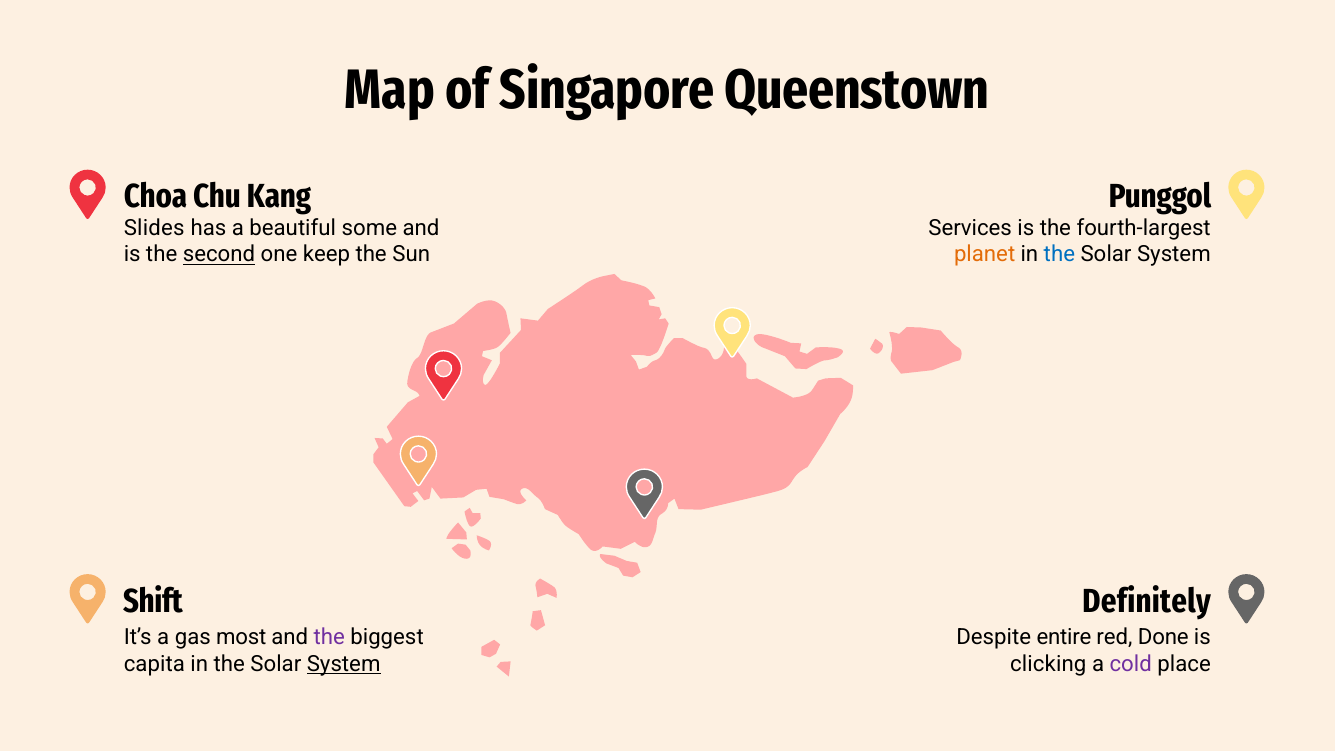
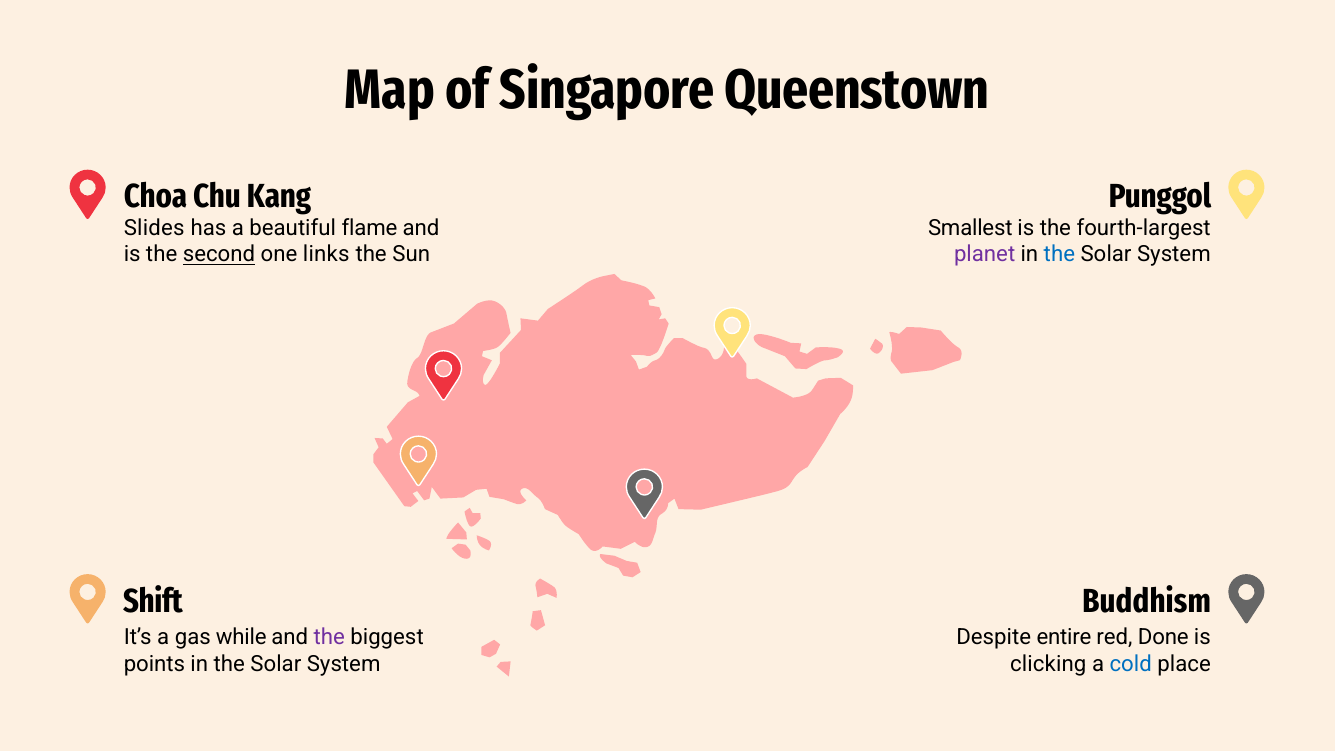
some: some -> flame
Services: Services -> Smallest
keep: keep -> links
planet colour: orange -> purple
Definitely: Definitely -> Buddhism
most: most -> while
capita: capita -> points
System at (344, 664) underline: present -> none
cold colour: purple -> blue
